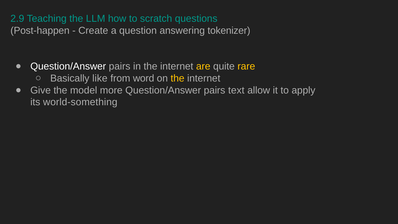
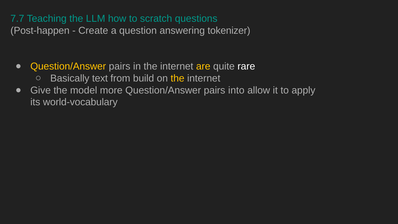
2.9: 2.9 -> 7.7
Question/Answer at (68, 66) colour: white -> yellow
rare colour: yellow -> white
like: like -> text
word: word -> build
text: text -> into
world-something: world-something -> world-vocabulary
